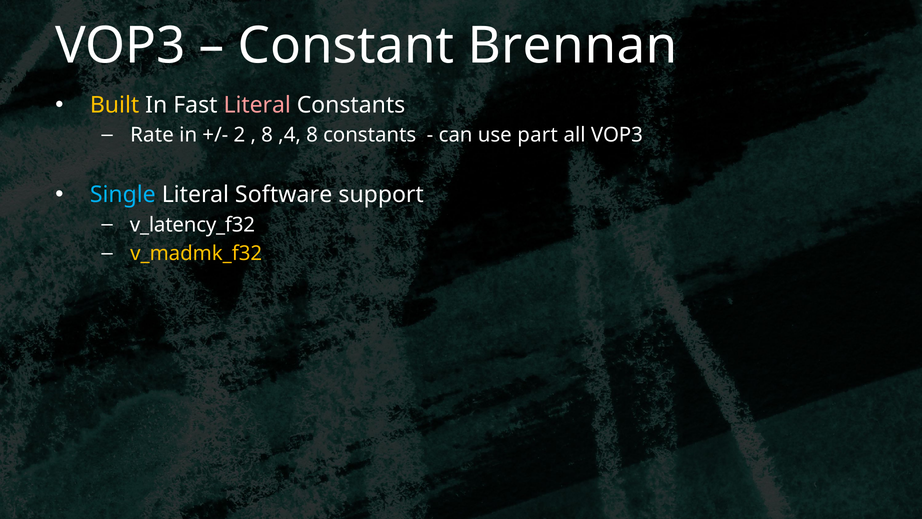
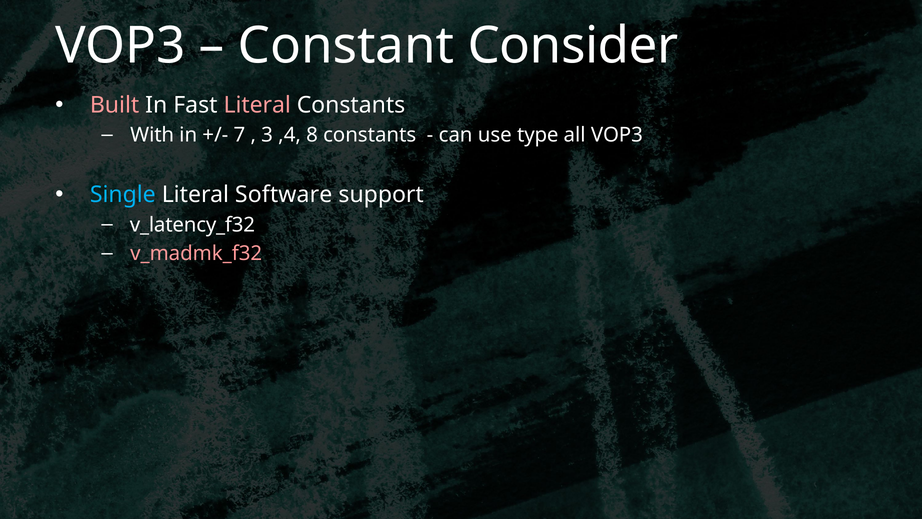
Brennan: Brennan -> Consider
Built colour: yellow -> pink
Rate: Rate -> With
2: 2 -> 7
8 at (267, 135): 8 -> 3
part: part -> type
v_madmk_f32 colour: yellow -> pink
